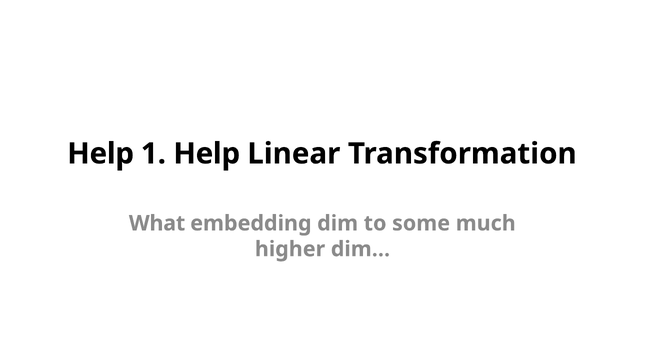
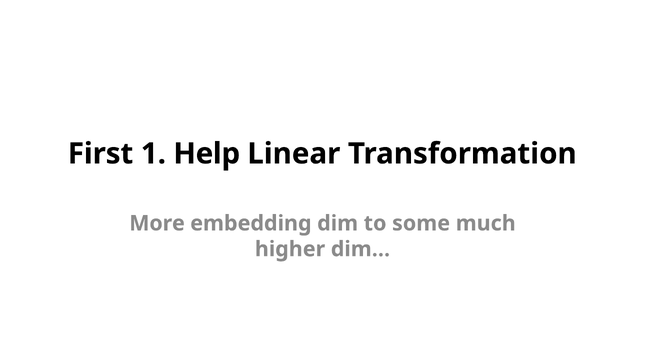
Help at (101, 154): Help -> First
What: What -> More
